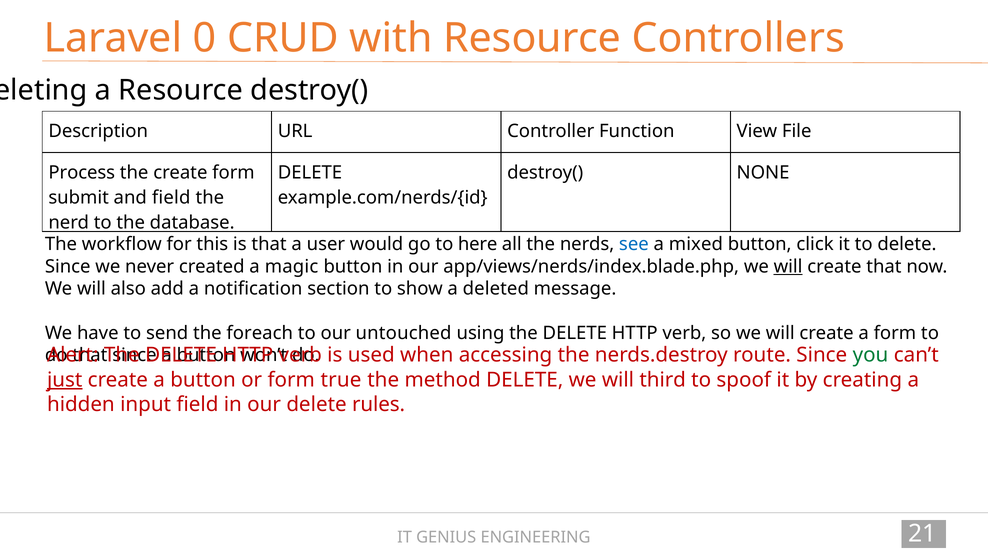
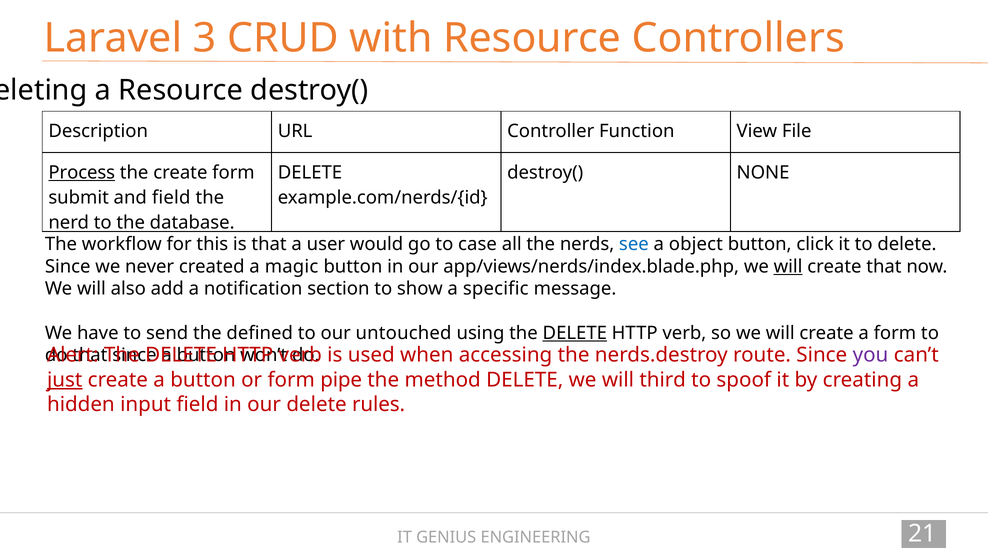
0: 0 -> 3
Process underline: none -> present
here: here -> case
mixed: mixed -> object
deleted: deleted -> specific
foreach: foreach -> defined
DELETE at (575, 333) underline: none -> present
you colour: green -> purple
true: true -> pipe
